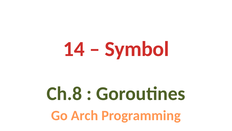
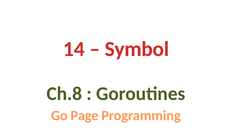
Arch: Arch -> Page
